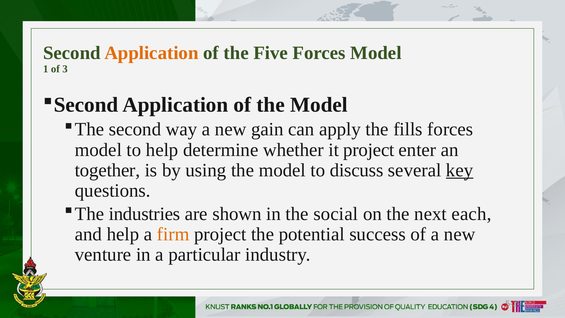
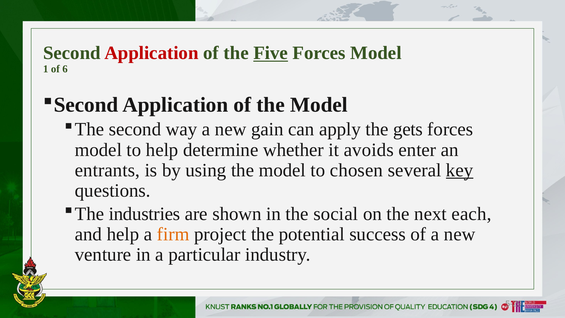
Application at (151, 53) colour: orange -> red
Five underline: none -> present
3: 3 -> 6
fills: fills -> gets
it project: project -> avoids
together: together -> entrants
discuss: discuss -> chosen
